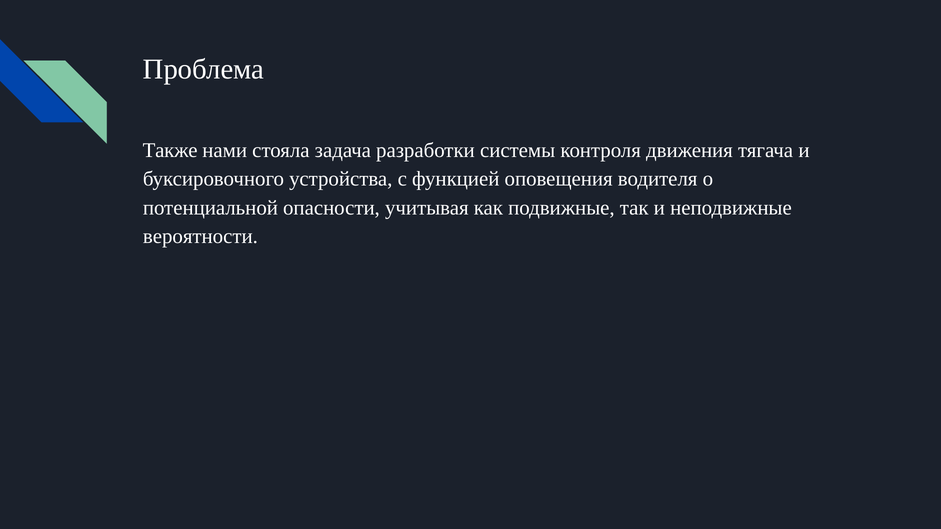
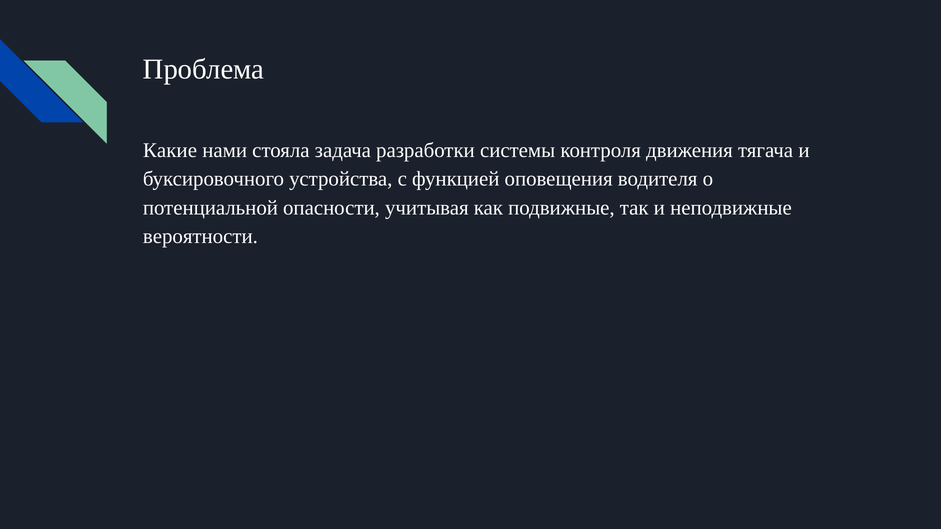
Также: Также -> Какие
